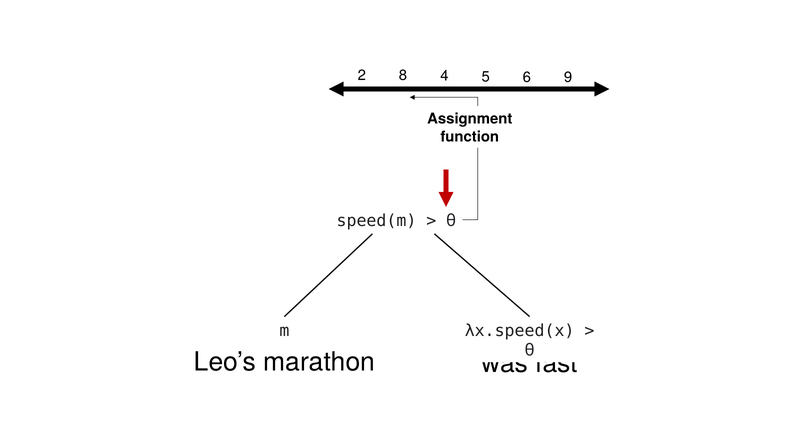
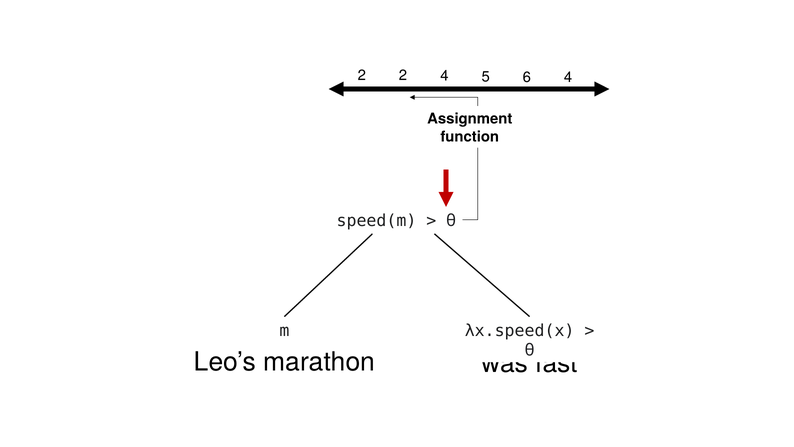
2 8: 8 -> 2
6 9: 9 -> 4
